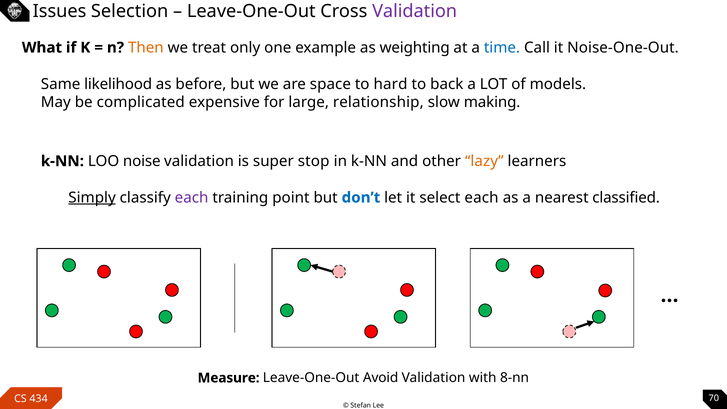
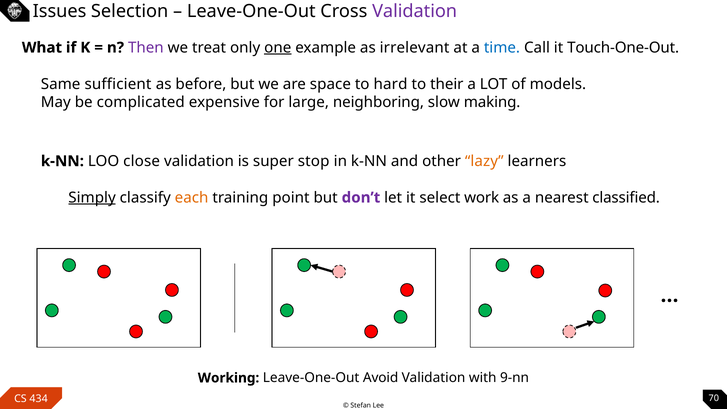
Then colour: orange -> purple
one underline: none -> present
weighting: weighting -> irrelevant
Noise-One-Out: Noise-One-Out -> Touch-One-Out
likelihood: likelihood -> sufficient
back: back -> their
relationship: relationship -> neighboring
noise: noise -> close
each at (192, 198) colour: purple -> orange
don’t colour: blue -> purple
select each: each -> work
Measure: Measure -> Working
8-nn: 8-nn -> 9-nn
